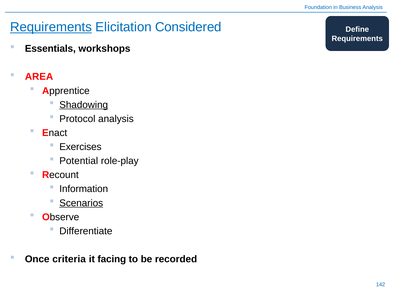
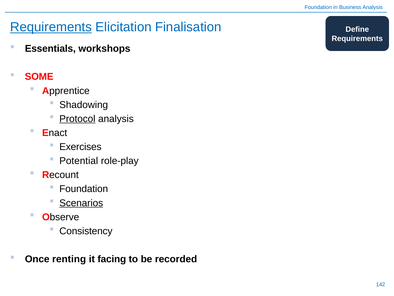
Considered: Considered -> Finalisation
AREA: AREA -> SOME
Shadowing underline: present -> none
Protocol underline: none -> present
Information at (84, 189): Information -> Foundation
Differentiate: Differentiate -> Consistency
criteria: criteria -> renting
